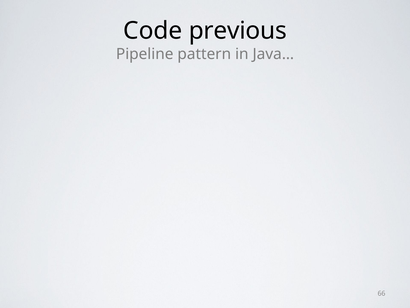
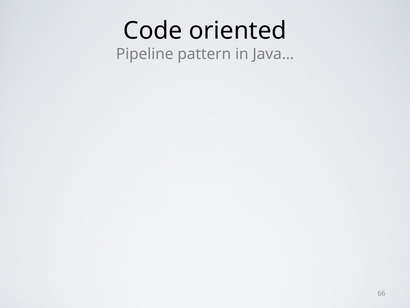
previous: previous -> oriented
